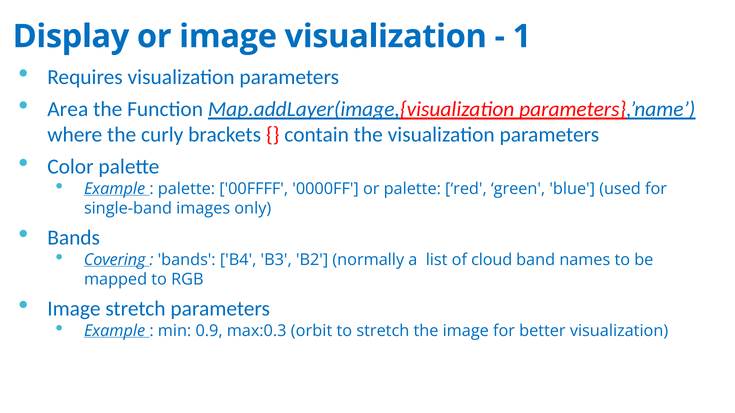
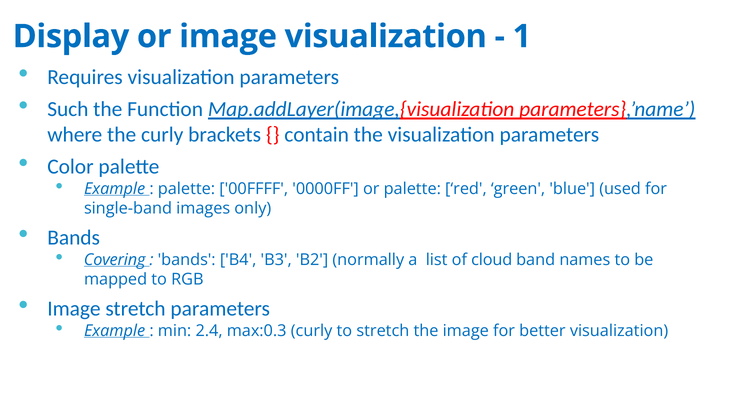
Area: Area -> Such
0.9: 0.9 -> 2.4
max:0.3 orbit: orbit -> curly
